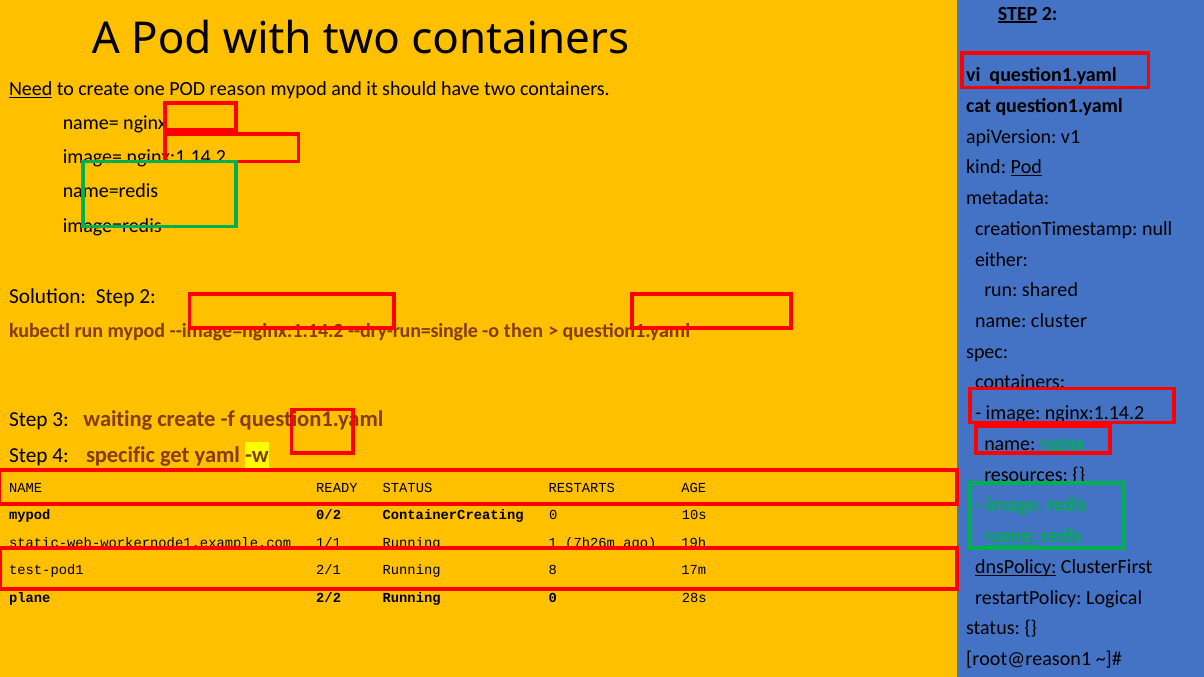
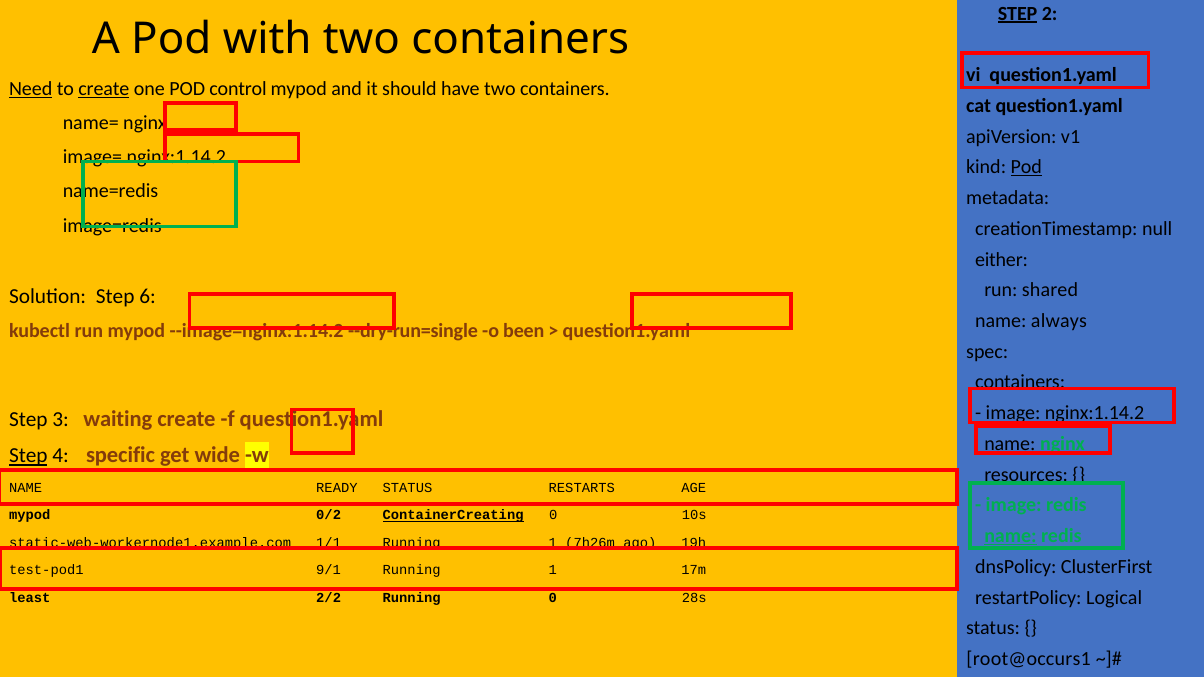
create at (104, 89) underline: none -> present
reason: reason -> control
Solution Step 2: 2 -> 6
cluster: cluster -> always
then: then -> been
Step at (28, 456) underline: none -> present
yaml: yaml -> wide
ContainerCreating underline: none -> present
dnsPolicy underline: present -> none
2/1: 2/1 -> 9/1
8 at (553, 570): 8 -> 1
plane: plane -> least
root@reason1: root@reason1 -> root@occurs1
